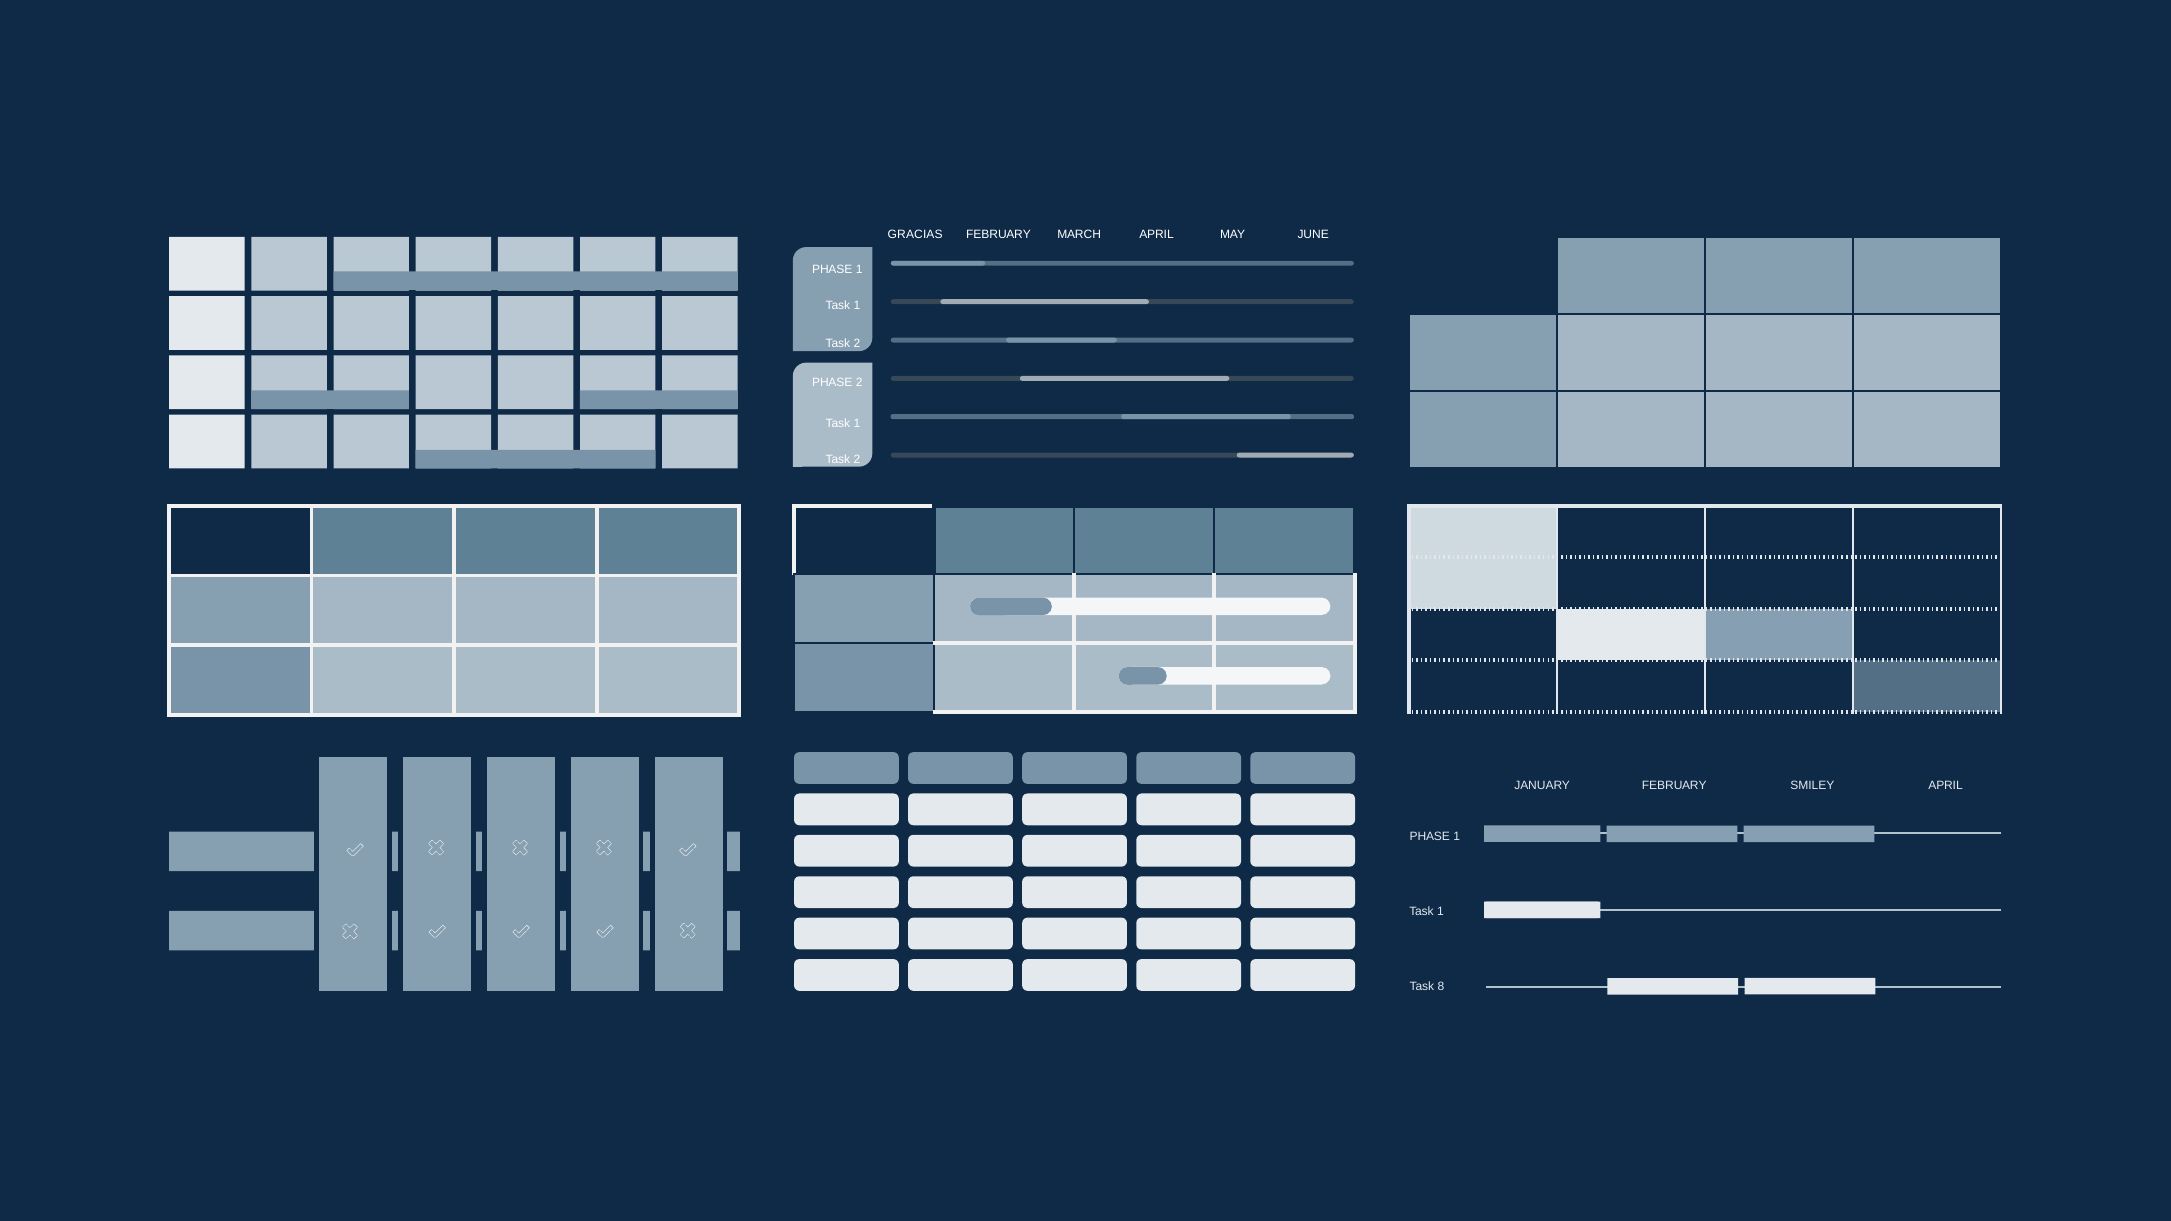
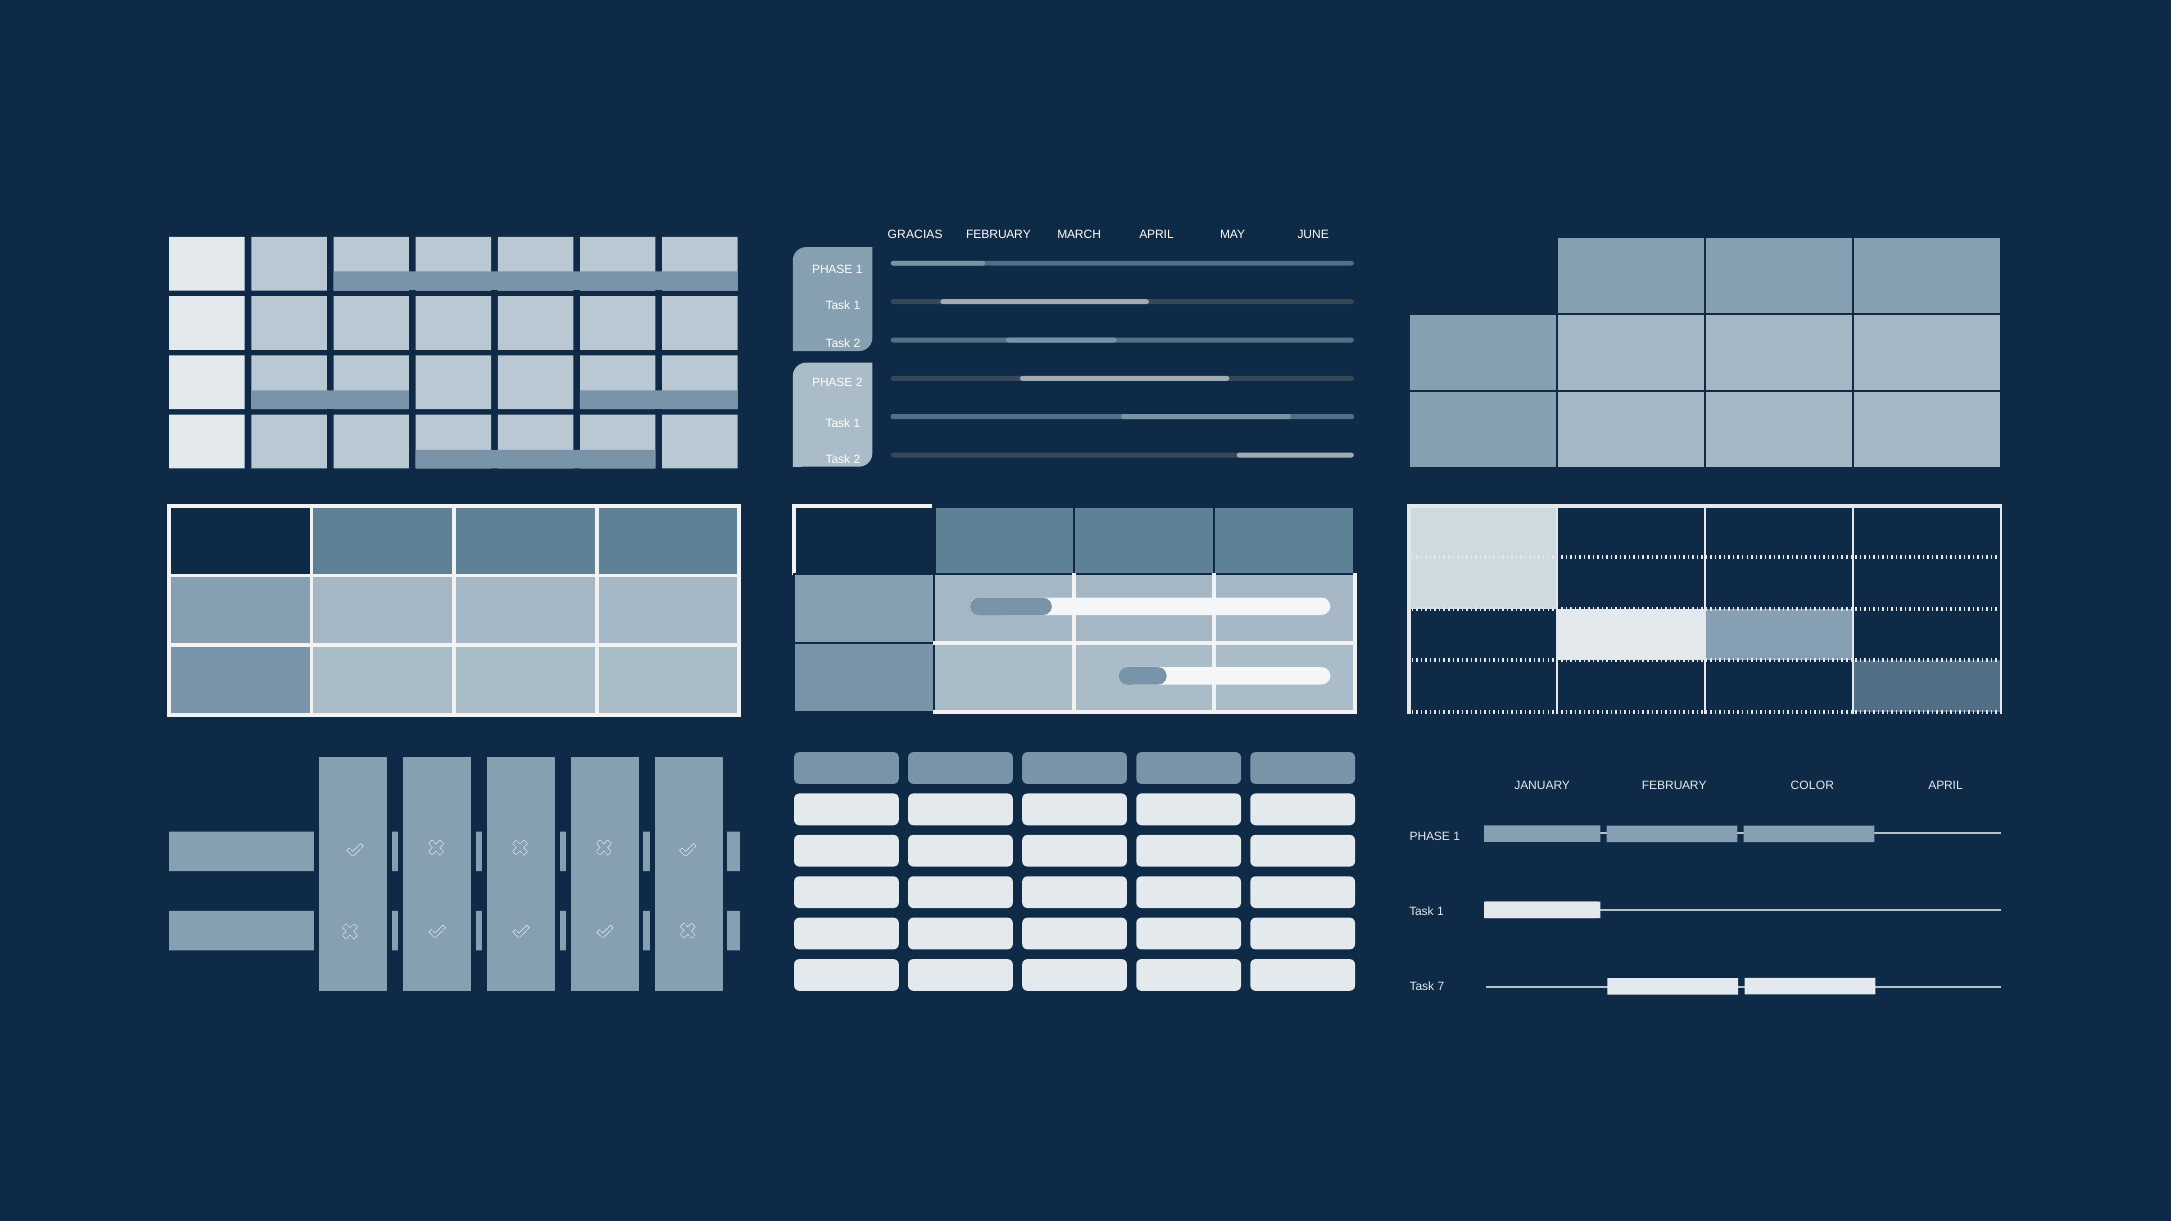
SMILEY: SMILEY -> COLOR
8: 8 -> 7
